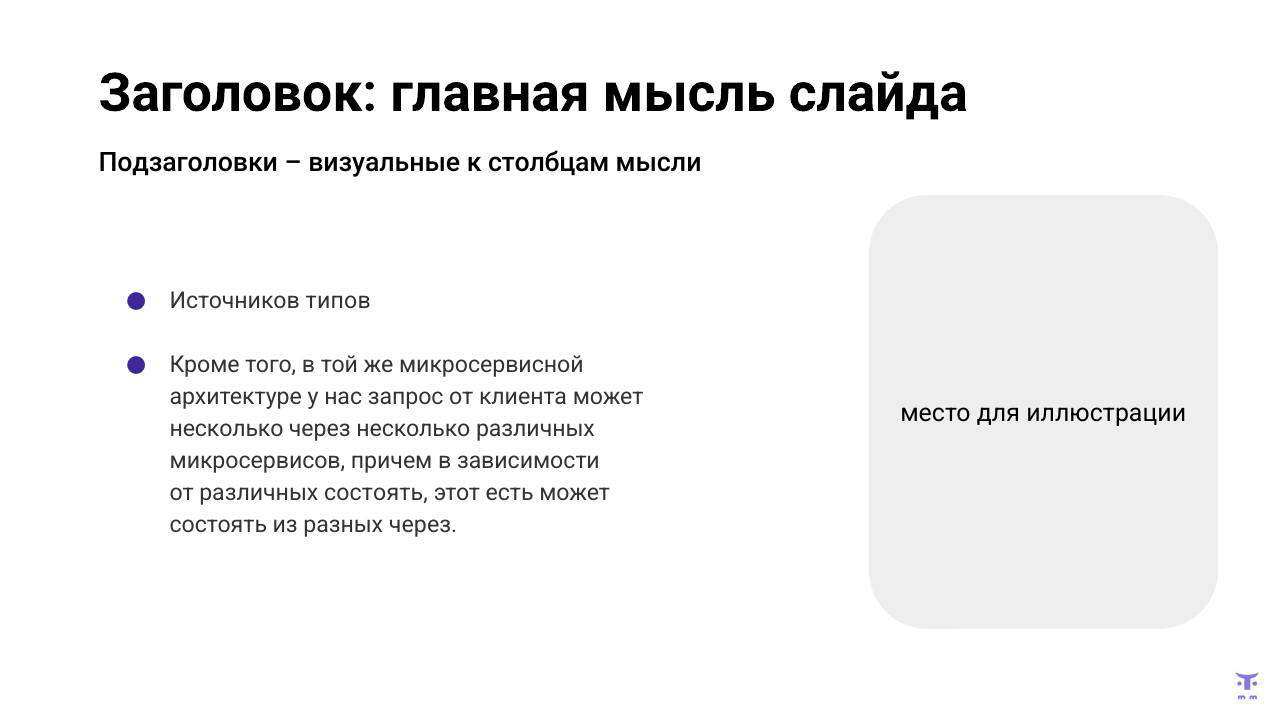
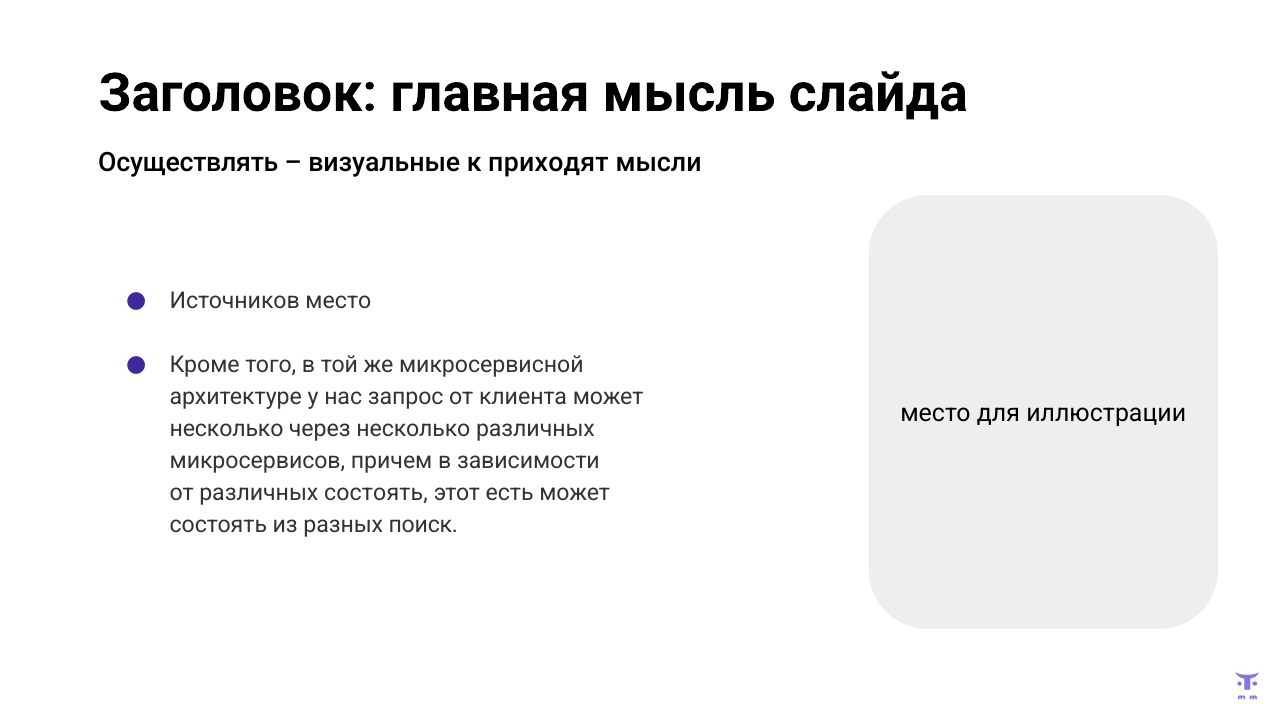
Подзаголовки: Подзаголовки -> Осуществлять
столбцам: столбцам -> приходят
Источников типов: типов -> место
разных через: через -> поиск
